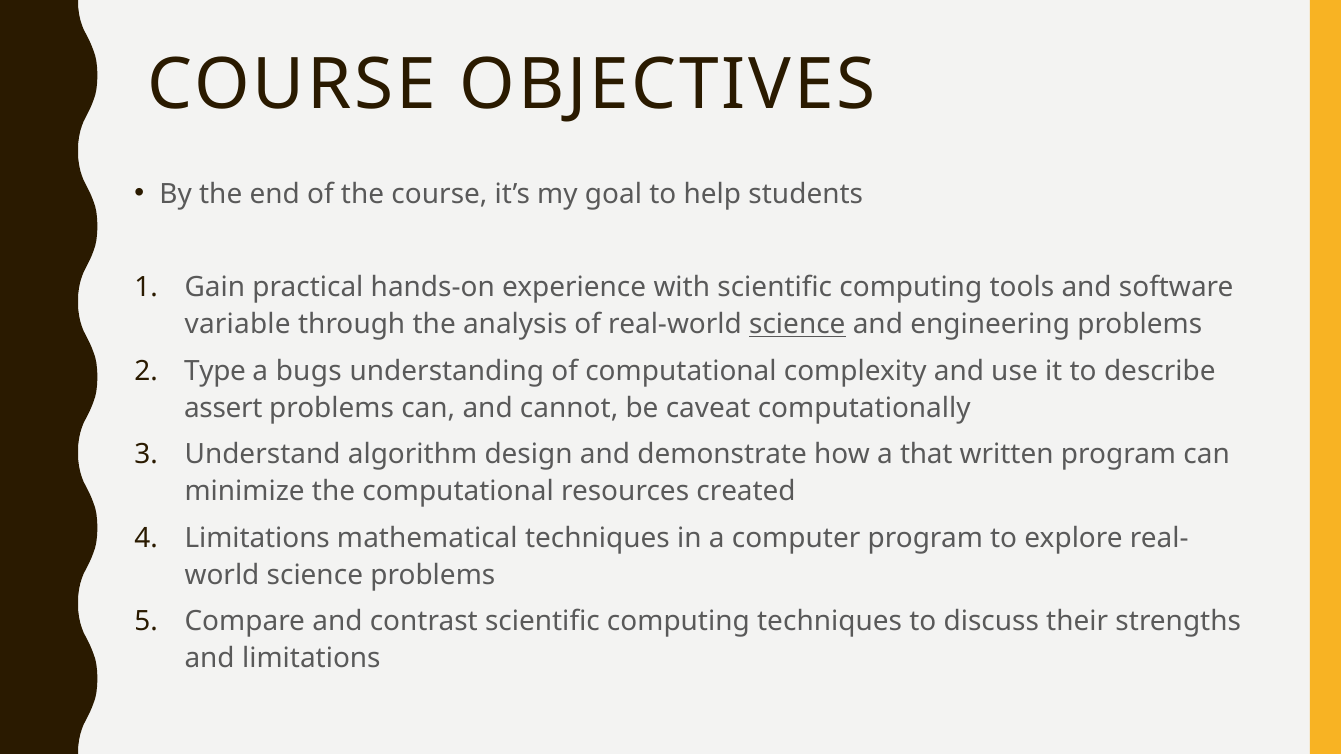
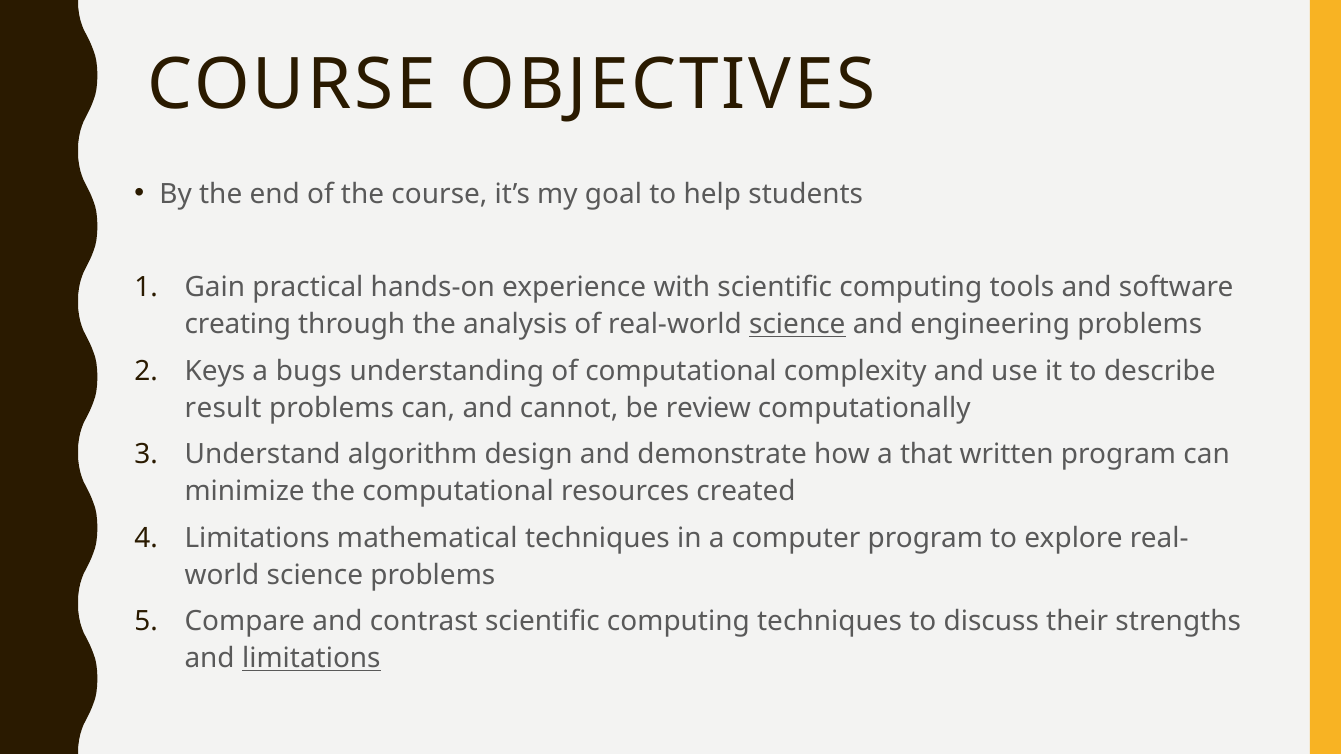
variable: variable -> creating
Type: Type -> Keys
assert: assert -> result
caveat: caveat -> review
limitations at (311, 659) underline: none -> present
